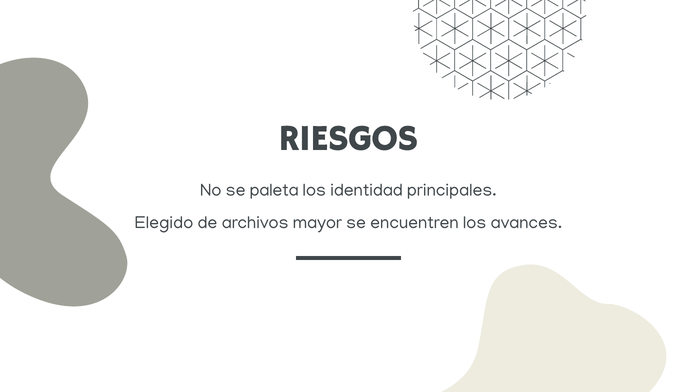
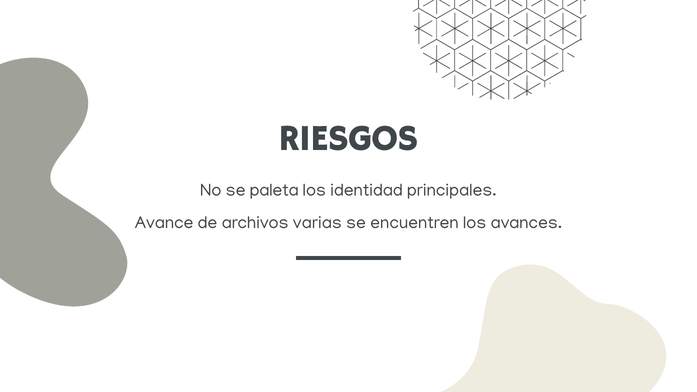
Elegido: Elegido -> Avance
mayor: mayor -> varias
